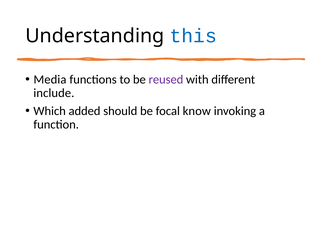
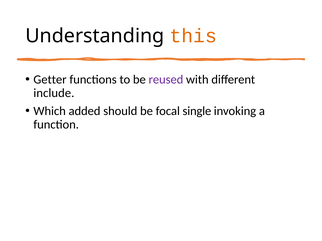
this colour: blue -> orange
Media: Media -> Getter
know: know -> single
